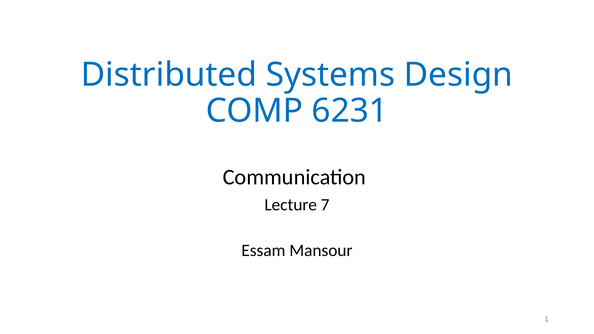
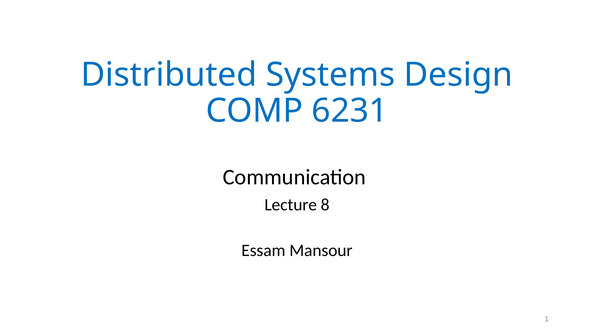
7: 7 -> 8
